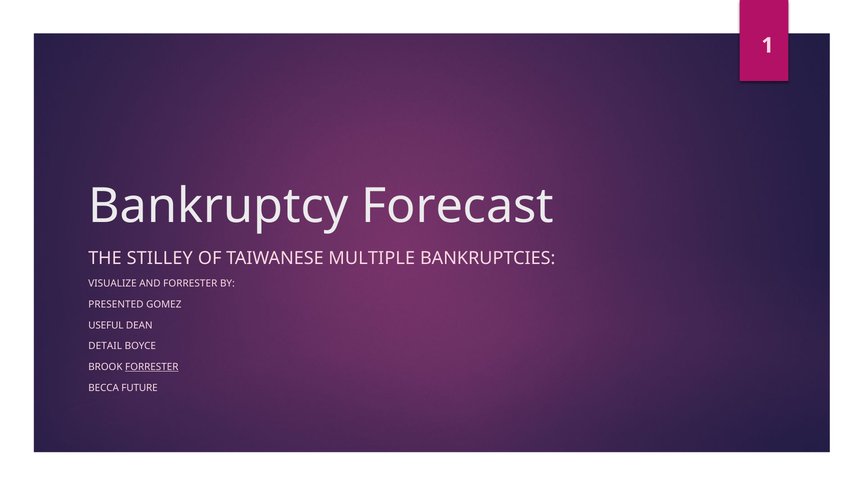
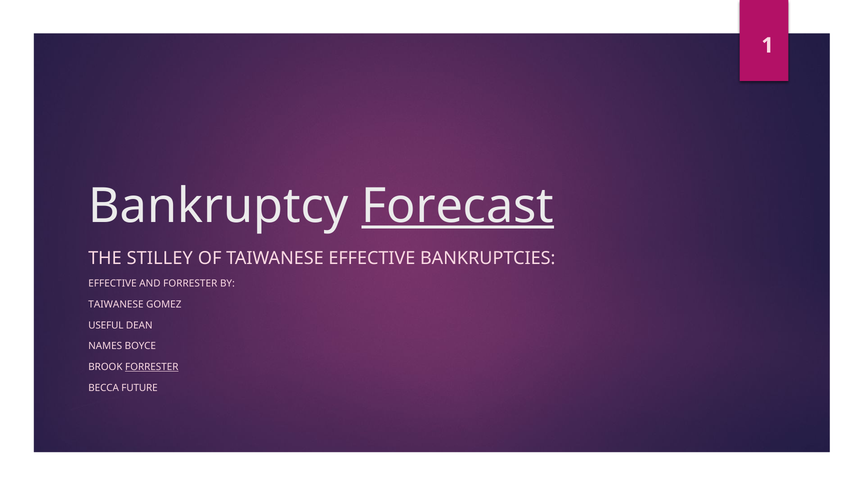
Forecast underline: none -> present
TAIWANESE MULTIPLE: MULTIPLE -> EFFECTIVE
VISUALIZE at (113, 283): VISUALIZE -> EFFECTIVE
PRESENTED at (116, 304): PRESENTED -> TAIWANESE
DETAIL: DETAIL -> NAMES
